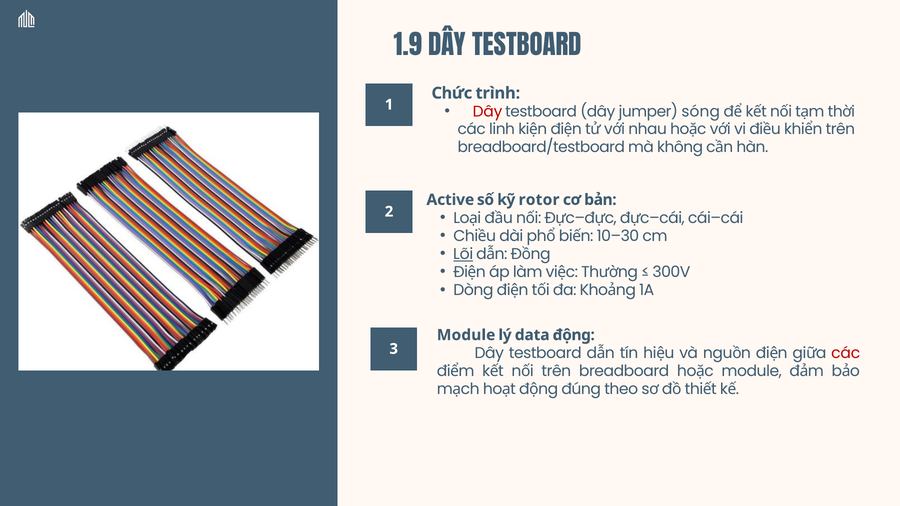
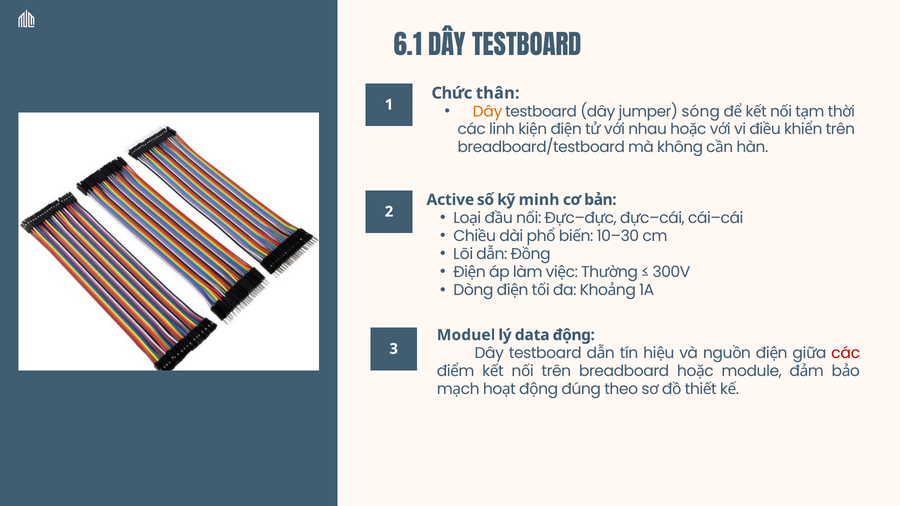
1.9: 1.9 -> 6.1
trình: trình -> thân
Dây at (488, 112) colour: red -> orange
rotor: rotor -> minh
Lõi underline: present -> none
Module at (466, 335): Module -> Moduel
